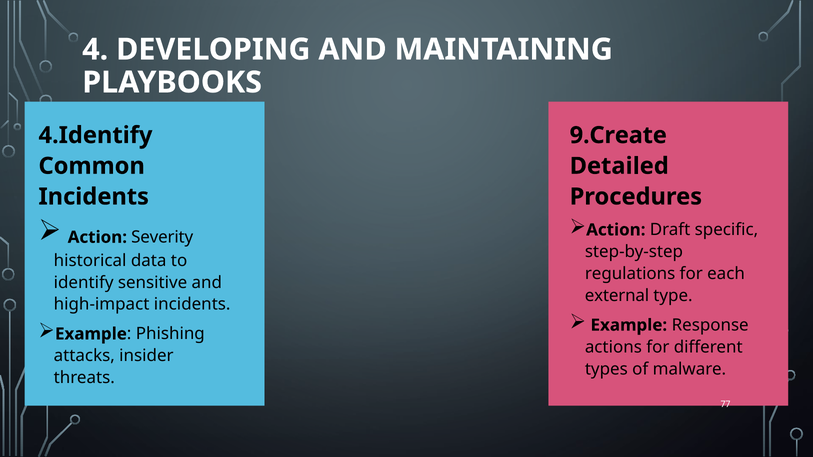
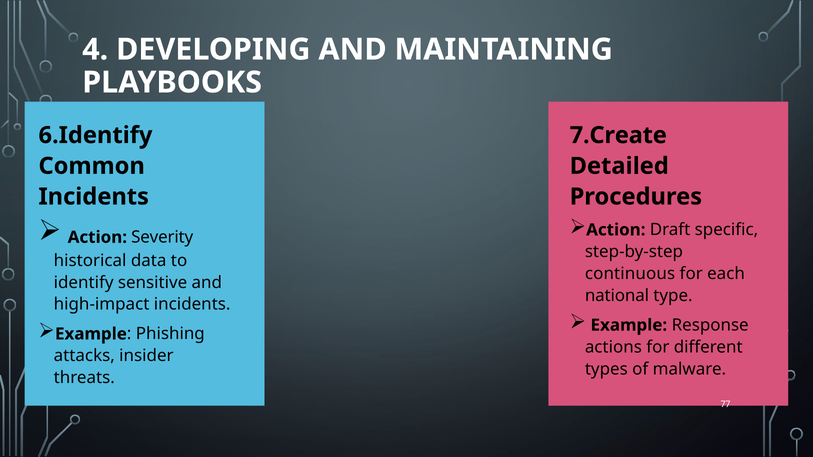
4.Identify: 4.Identify -> 6.Identify
9.Create: 9.Create -> 7.Create
regulations: regulations -> continuous
external: external -> national
